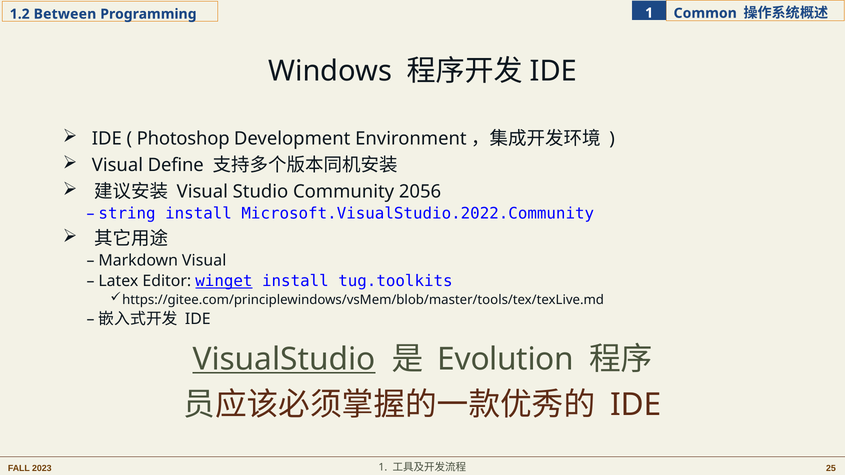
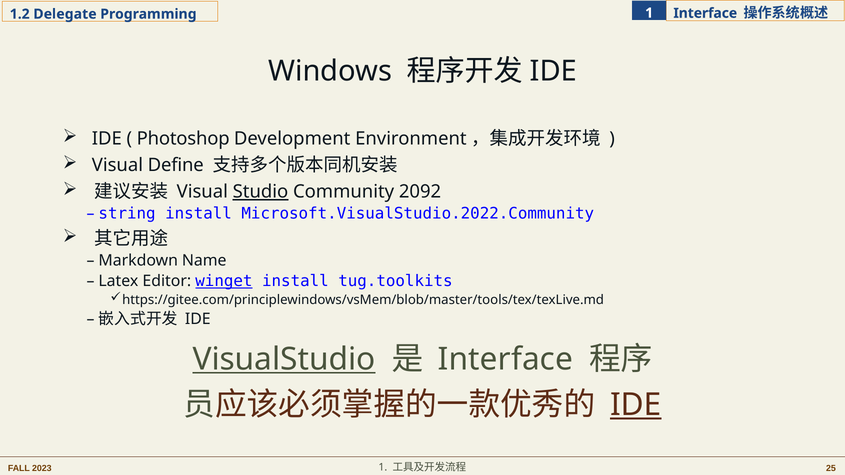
Common at (705, 13): Common -> Interface
Between: Between -> Delegate
Studio underline: none -> present
2056: 2056 -> 2092
Markdown Visual: Visual -> Name
Evolution at (506, 359): Evolution -> Interface
IDE at (636, 405) underline: none -> present
